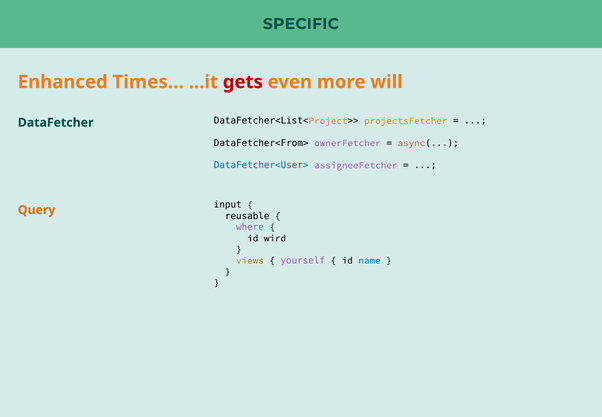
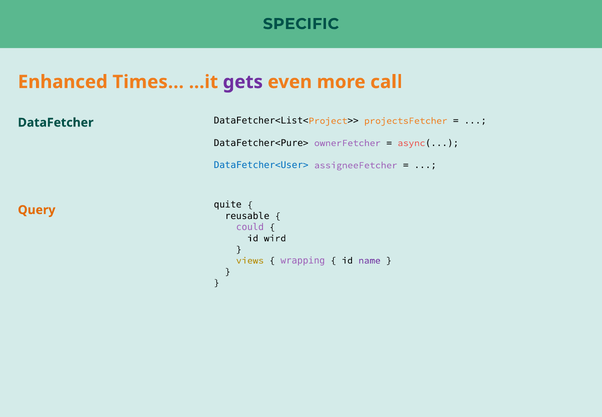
gets colour: red -> purple
will: will -> call
DataFetcher<From>: DataFetcher<From> -> DataFetcher<Pure>
input: input -> quite
where: where -> could
yourself: yourself -> wrapping
name colour: blue -> purple
